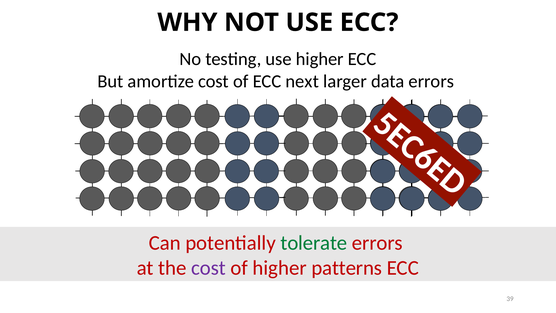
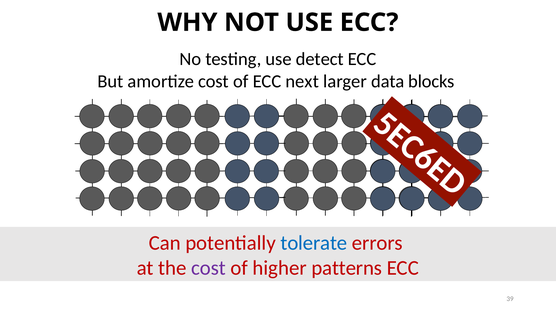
use higher: higher -> detect
data errors: errors -> blocks
tolerate colour: green -> blue
